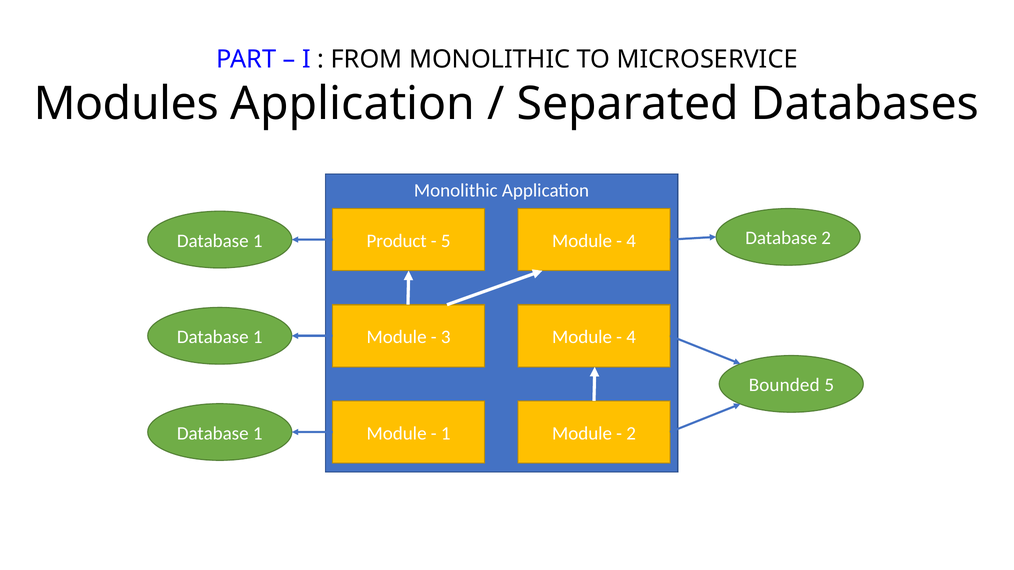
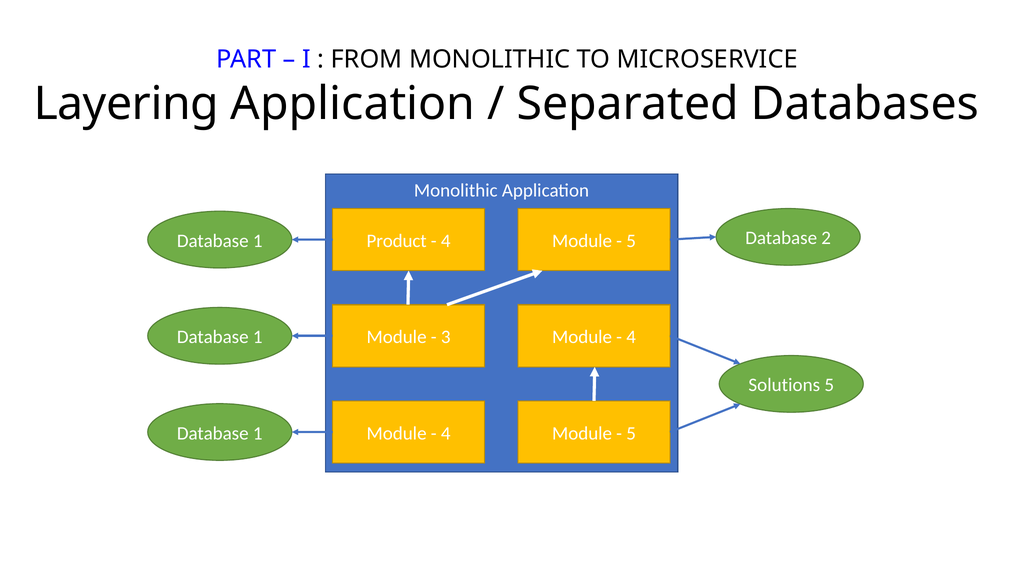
Modules: Modules -> Layering
5 at (446, 241): 5 -> 4
4 at (631, 241): 4 -> 5
Bounded: Bounded -> Solutions
1 at (446, 434): 1 -> 4
2 at (631, 434): 2 -> 5
